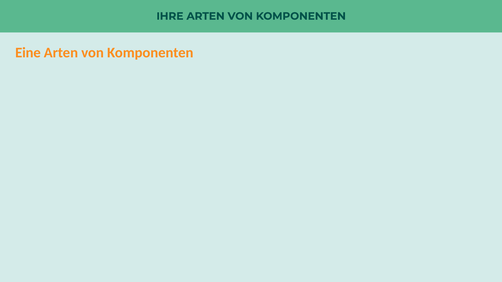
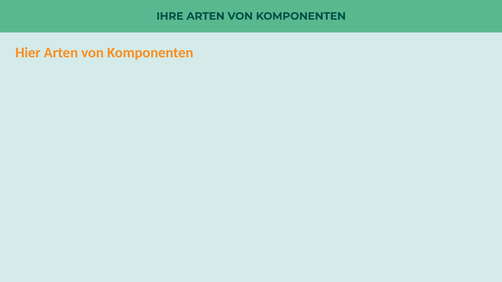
Eine: Eine -> Hier
